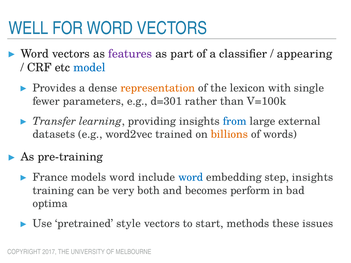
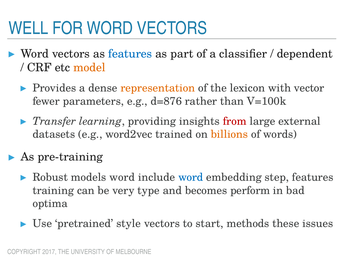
features at (130, 54) colour: purple -> blue
appearing: appearing -> dependent
model colour: blue -> orange
single: single -> vector
d=301: d=301 -> d=876
from colour: blue -> red
France: France -> Robust
step insights: insights -> features
both: both -> type
